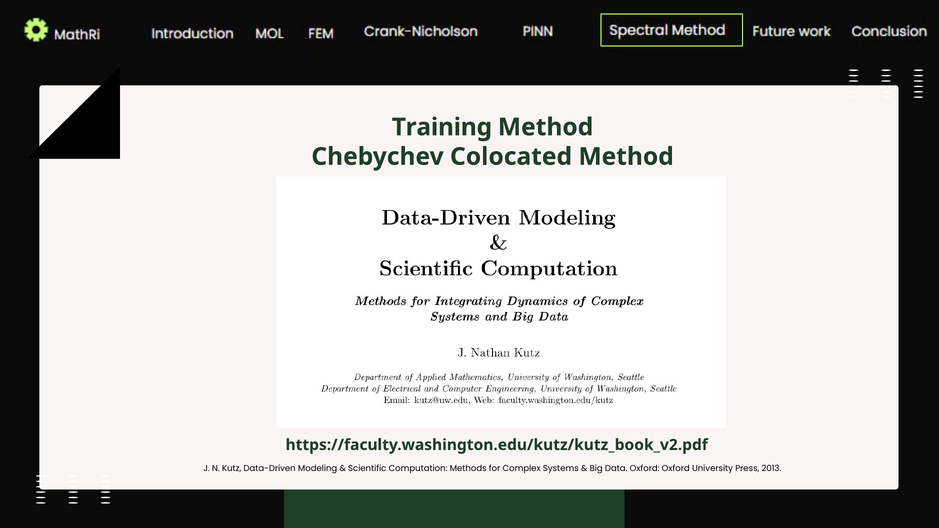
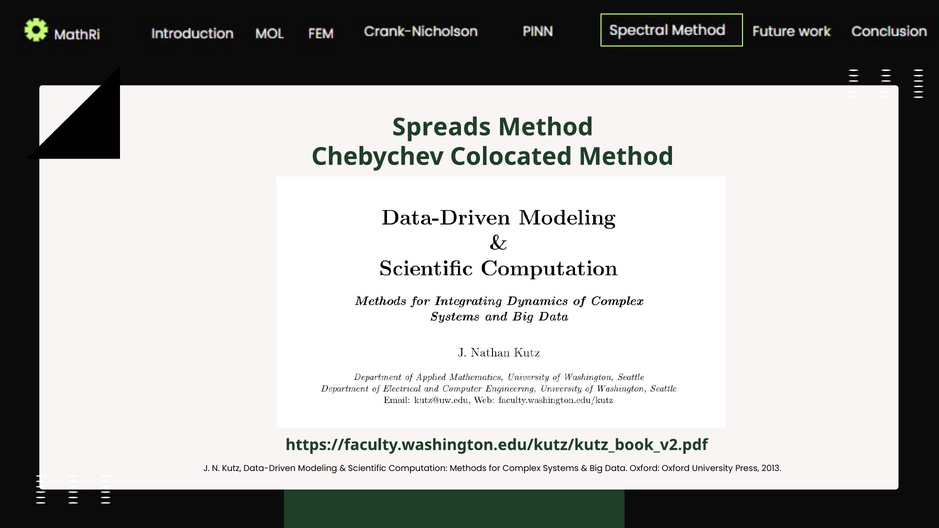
Training: Training -> Spreads
